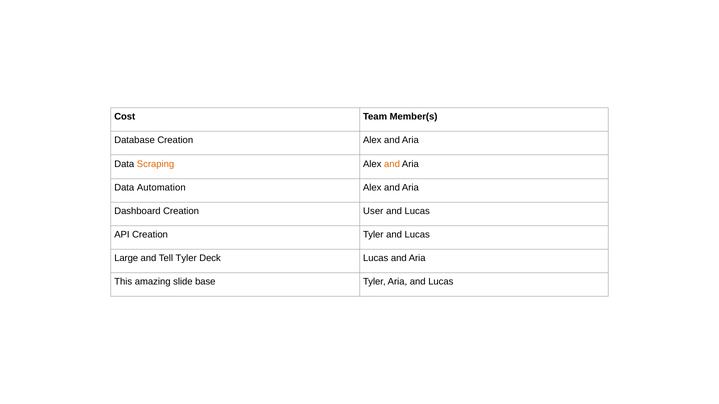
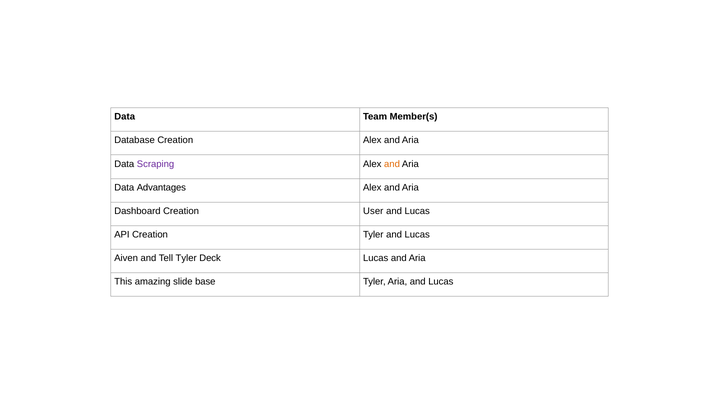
Cost at (125, 117): Cost -> Data
Scraping colour: orange -> purple
Automation: Automation -> Advantages
Large: Large -> Aiven
